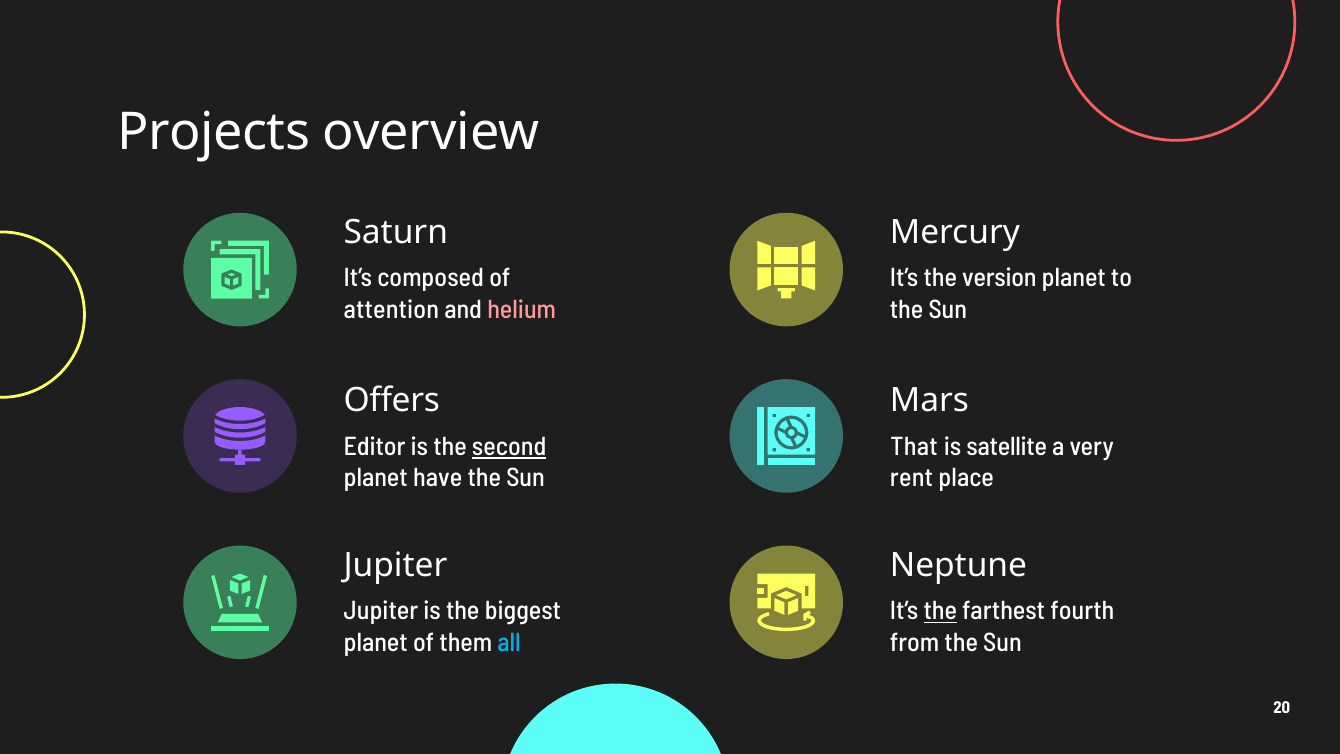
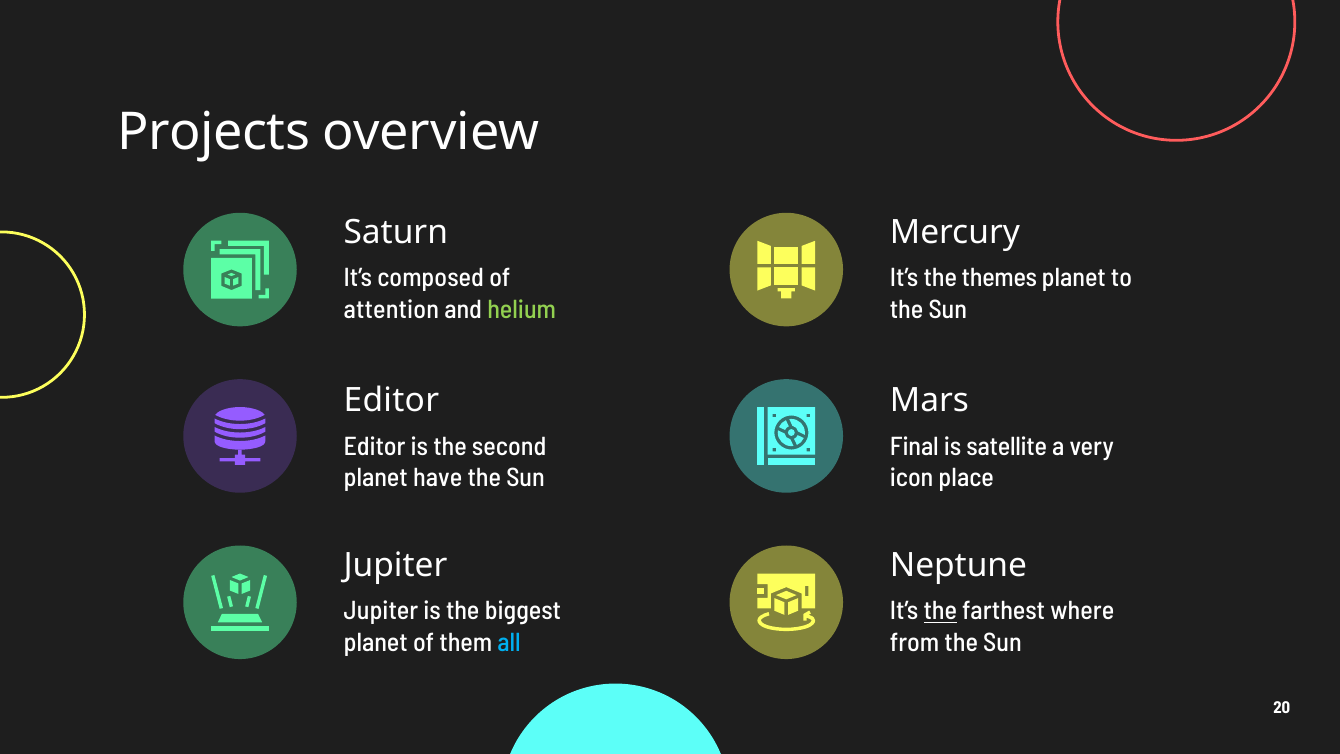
version: version -> themes
helium colour: pink -> light green
Offers at (392, 401): Offers -> Editor
second underline: present -> none
That: That -> Final
rent: rent -> icon
fourth: fourth -> where
